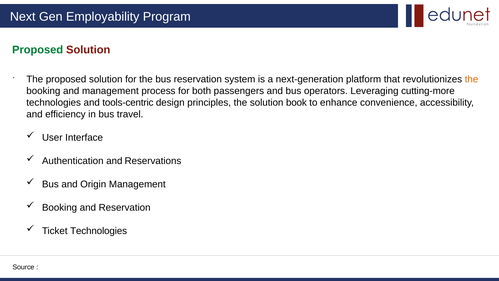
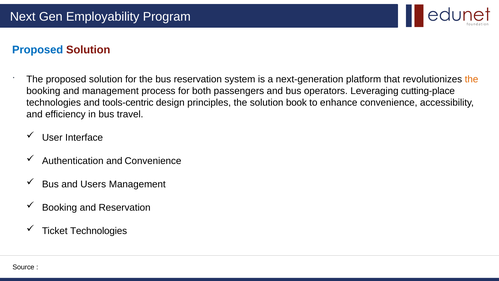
Proposed at (38, 50) colour: green -> blue
cutting-more: cutting-more -> cutting-place
and Reservations: Reservations -> Convenience
Origin: Origin -> Users
